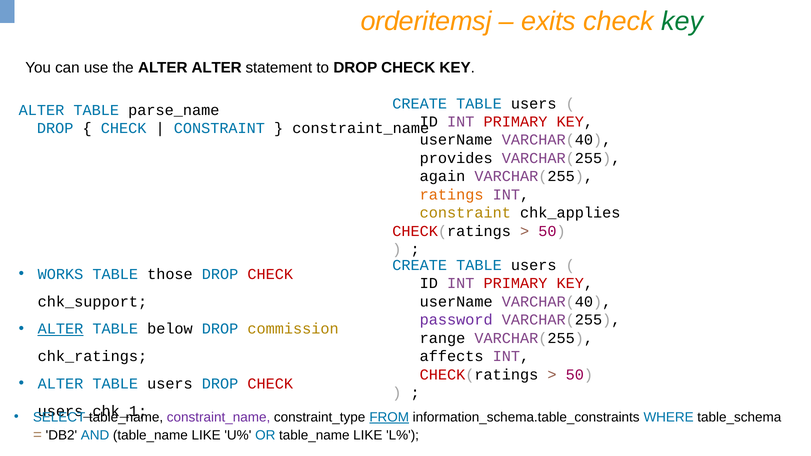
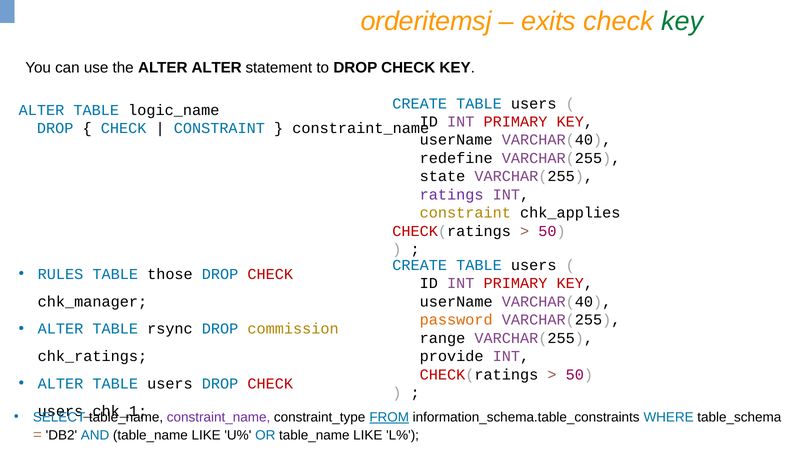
parse_name: parse_name -> logic_name
provides: provides -> redefine
again: again -> state
ratings colour: orange -> purple
WORKS: WORKS -> RULES
chk_support: chk_support -> chk_manager
password colour: purple -> orange
ALTER at (60, 329) underline: present -> none
below: below -> rsync
affects: affects -> provide
